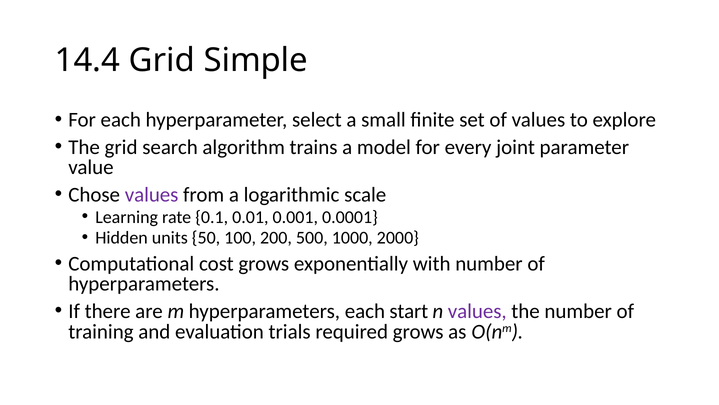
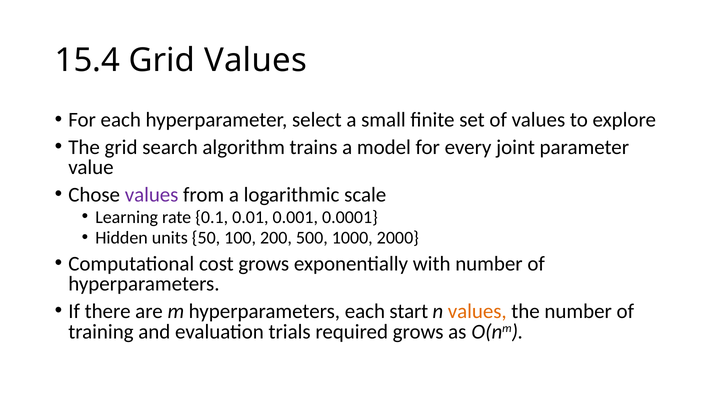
14.4: 14.4 -> 15.4
Grid Simple: Simple -> Values
values at (477, 311) colour: purple -> orange
